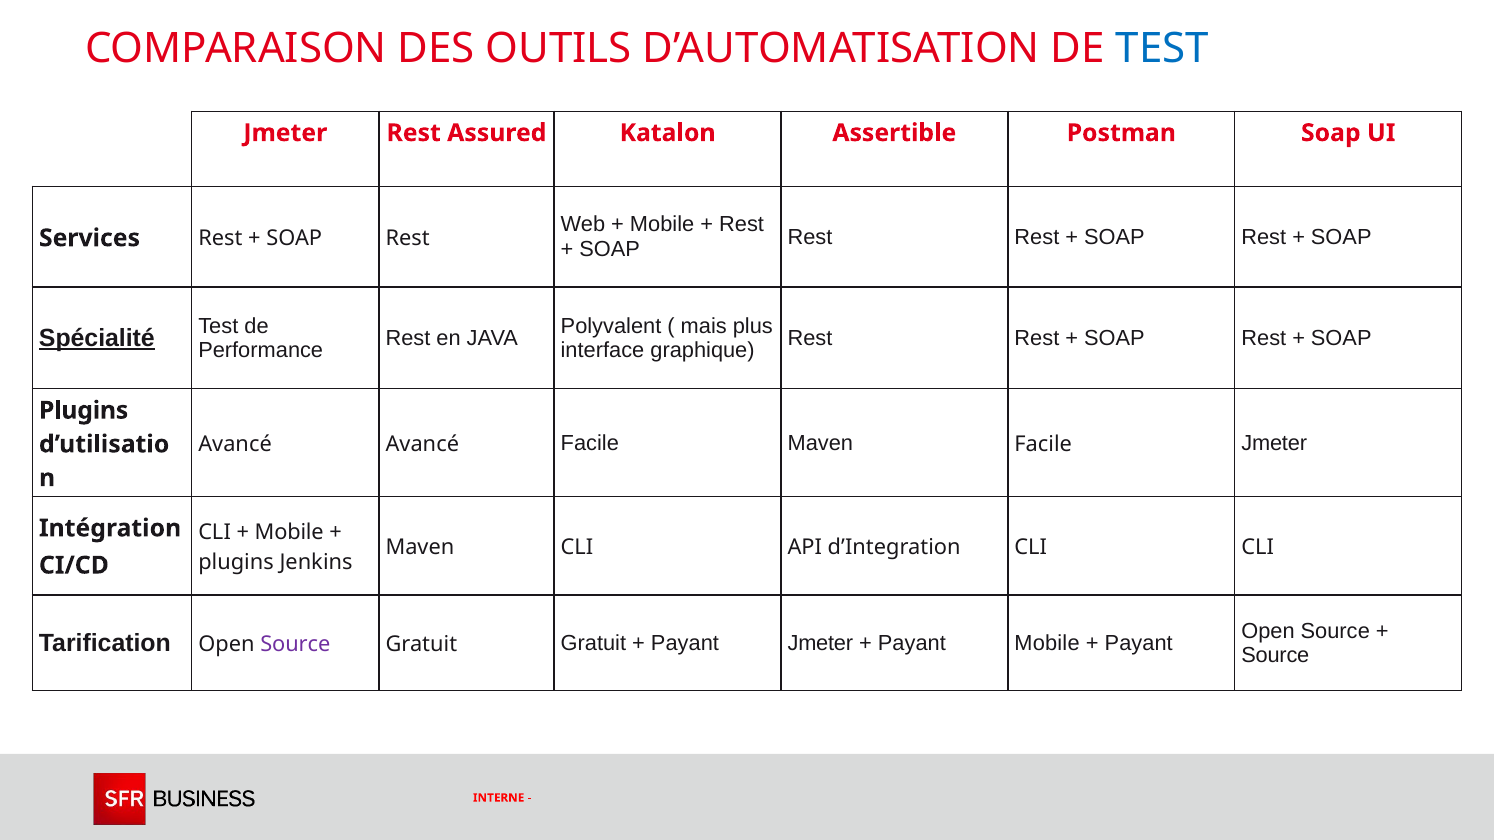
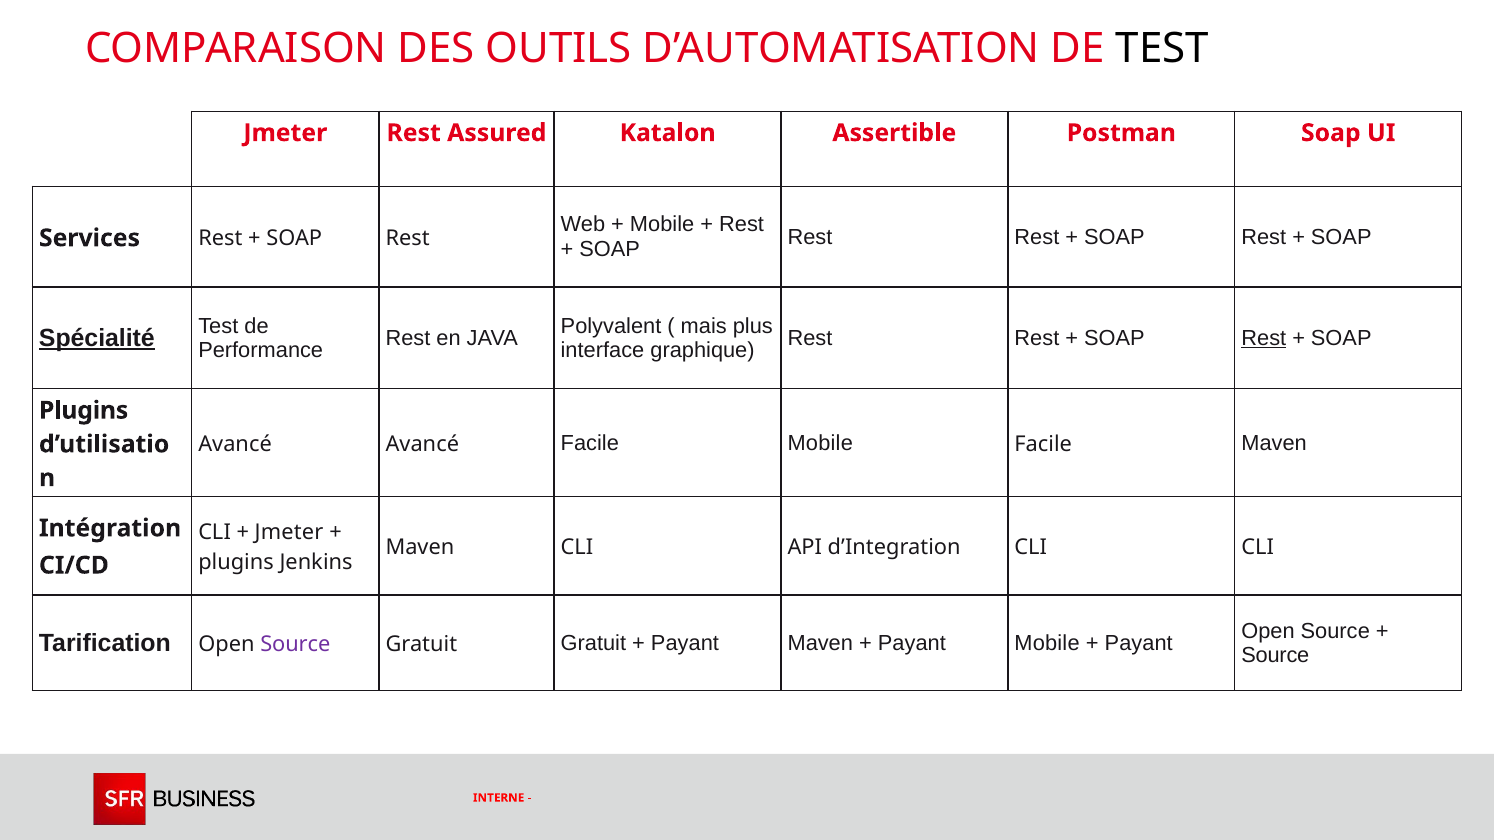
TEST at (1162, 49) colour: blue -> black
Rest at (1264, 338) underline: none -> present
Facile Maven: Maven -> Mobile
Facile Jmeter: Jmeter -> Maven
Mobile at (289, 533): Mobile -> Jmeter
Payant Jmeter: Jmeter -> Maven
